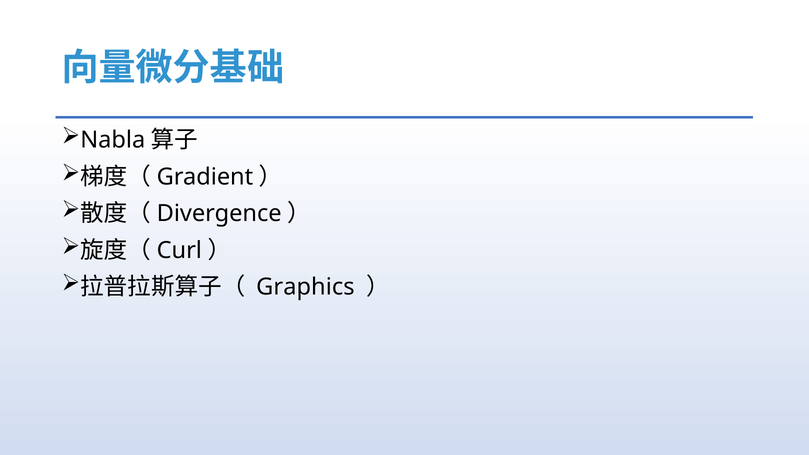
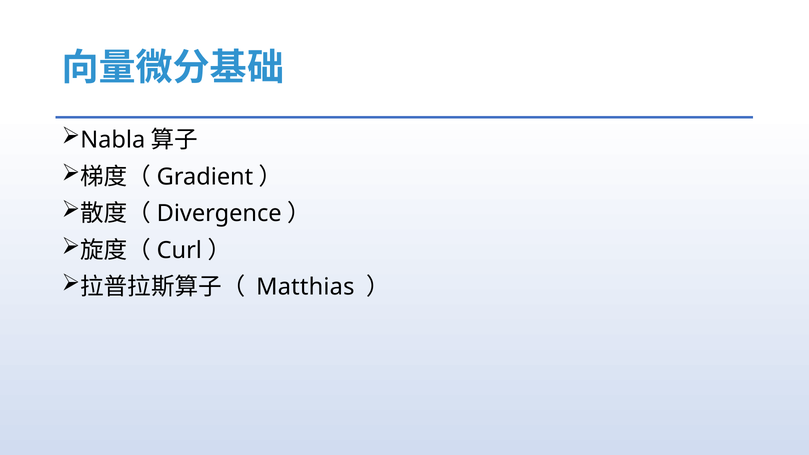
Graphics: Graphics -> Matthias
